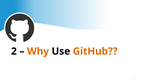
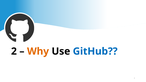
GitHub colour: orange -> blue
